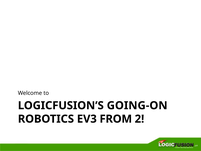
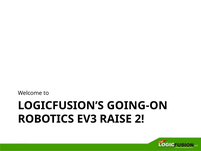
FROM: FROM -> RAISE
